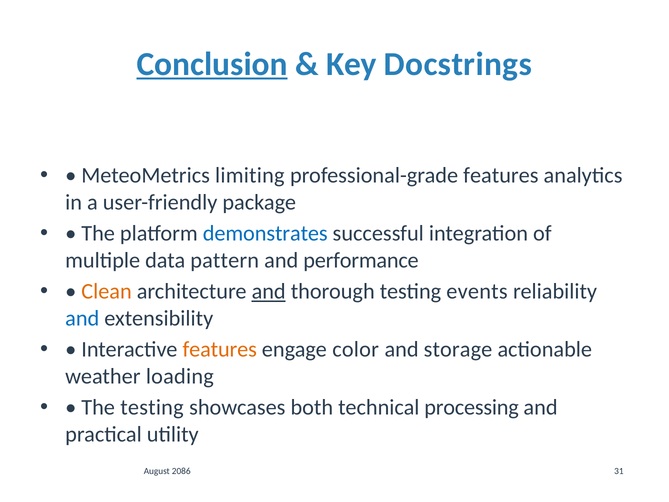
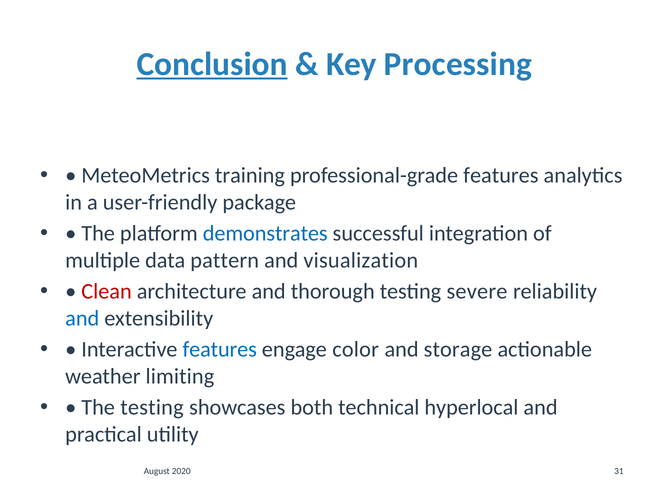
Docstrings: Docstrings -> Processing
limiting: limiting -> training
performance: performance -> visualization
Clean colour: orange -> red
and at (269, 291) underline: present -> none
events: events -> severe
features at (220, 349) colour: orange -> blue
loading: loading -> limiting
processing: processing -> hyperlocal
2086: 2086 -> 2020
